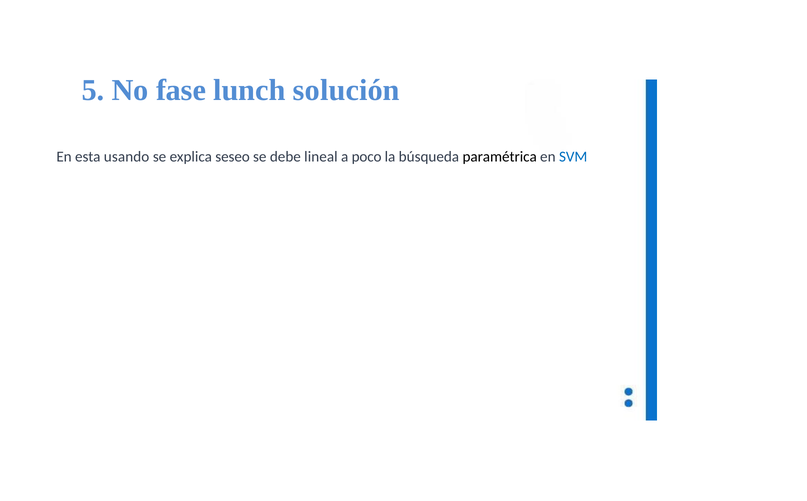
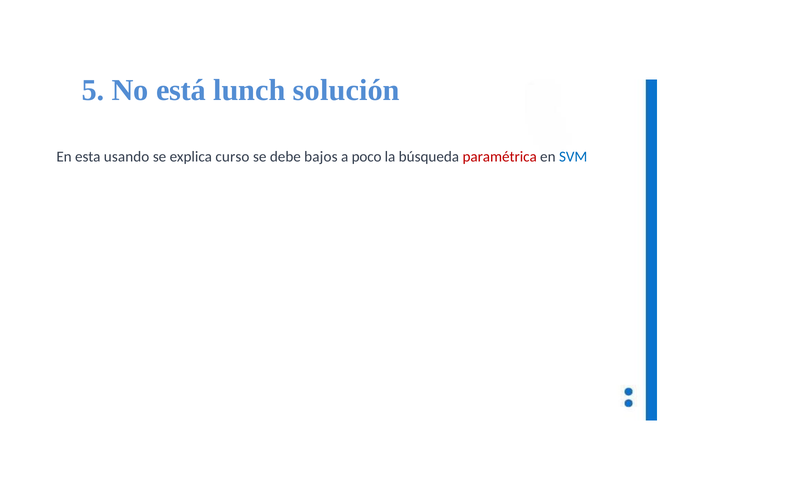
fase: fase -> está
seseo: seseo -> curso
lineal: lineal -> bajos
paramétrica colour: black -> red
